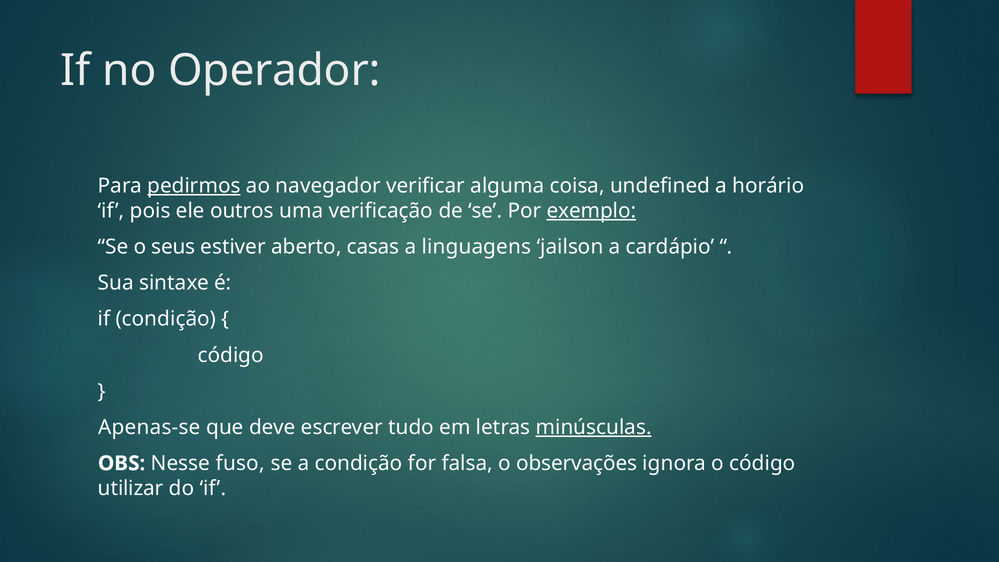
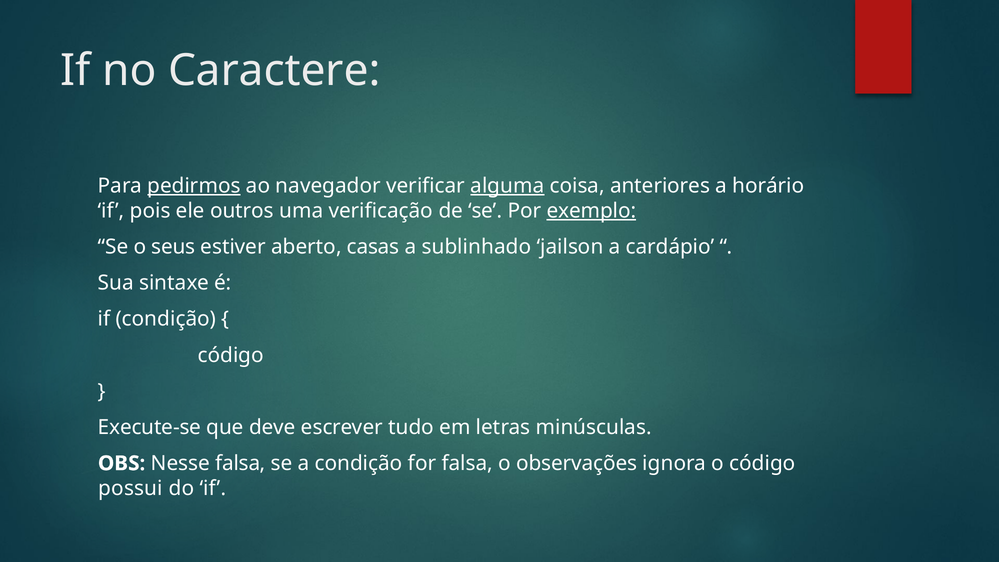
Operador: Operador -> Caractere
alguma underline: none -> present
undefined: undefined -> anteriores
linguagens: linguagens -> sublinhado
Apenas-se: Apenas-se -> Execute-se
minúsculas underline: present -> none
Nesse fuso: fuso -> falsa
utilizar: utilizar -> possui
